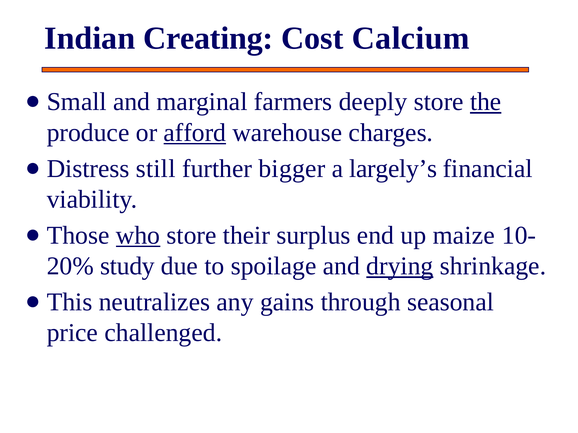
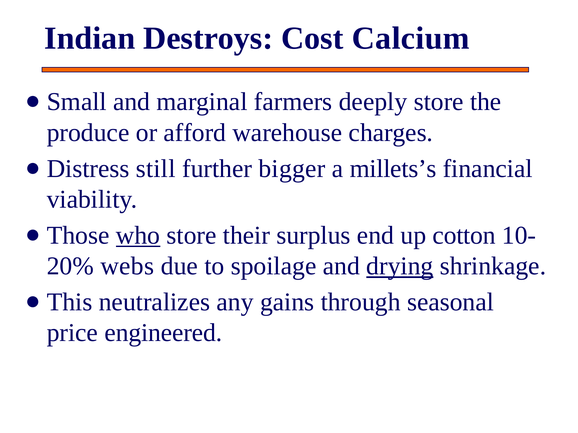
Creating: Creating -> Destroys
the underline: present -> none
afford underline: present -> none
largely’s: largely’s -> millets’s
maize: maize -> cotton
study: study -> webs
challenged: challenged -> engineered
